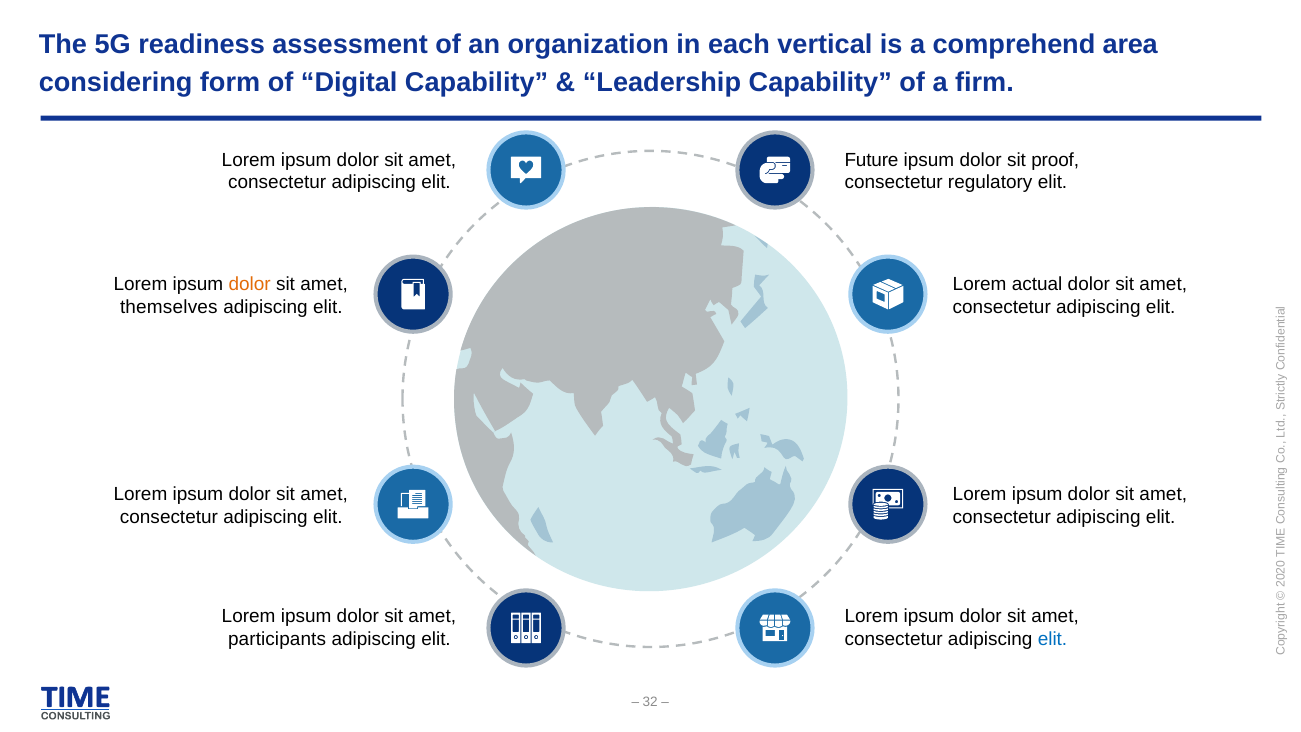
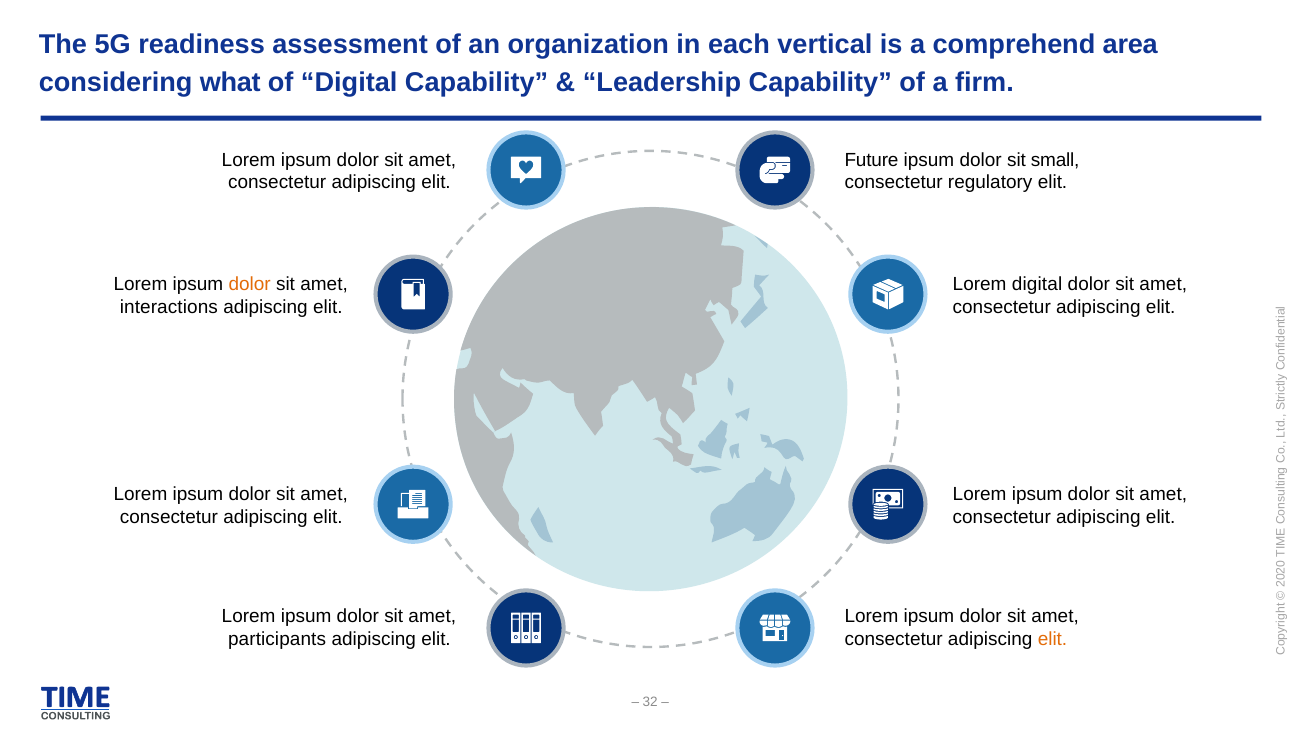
form: form -> what
proof: proof -> small
Lorem actual: actual -> digital
themselves: themselves -> interactions
elit at (1052, 639) colour: blue -> orange
